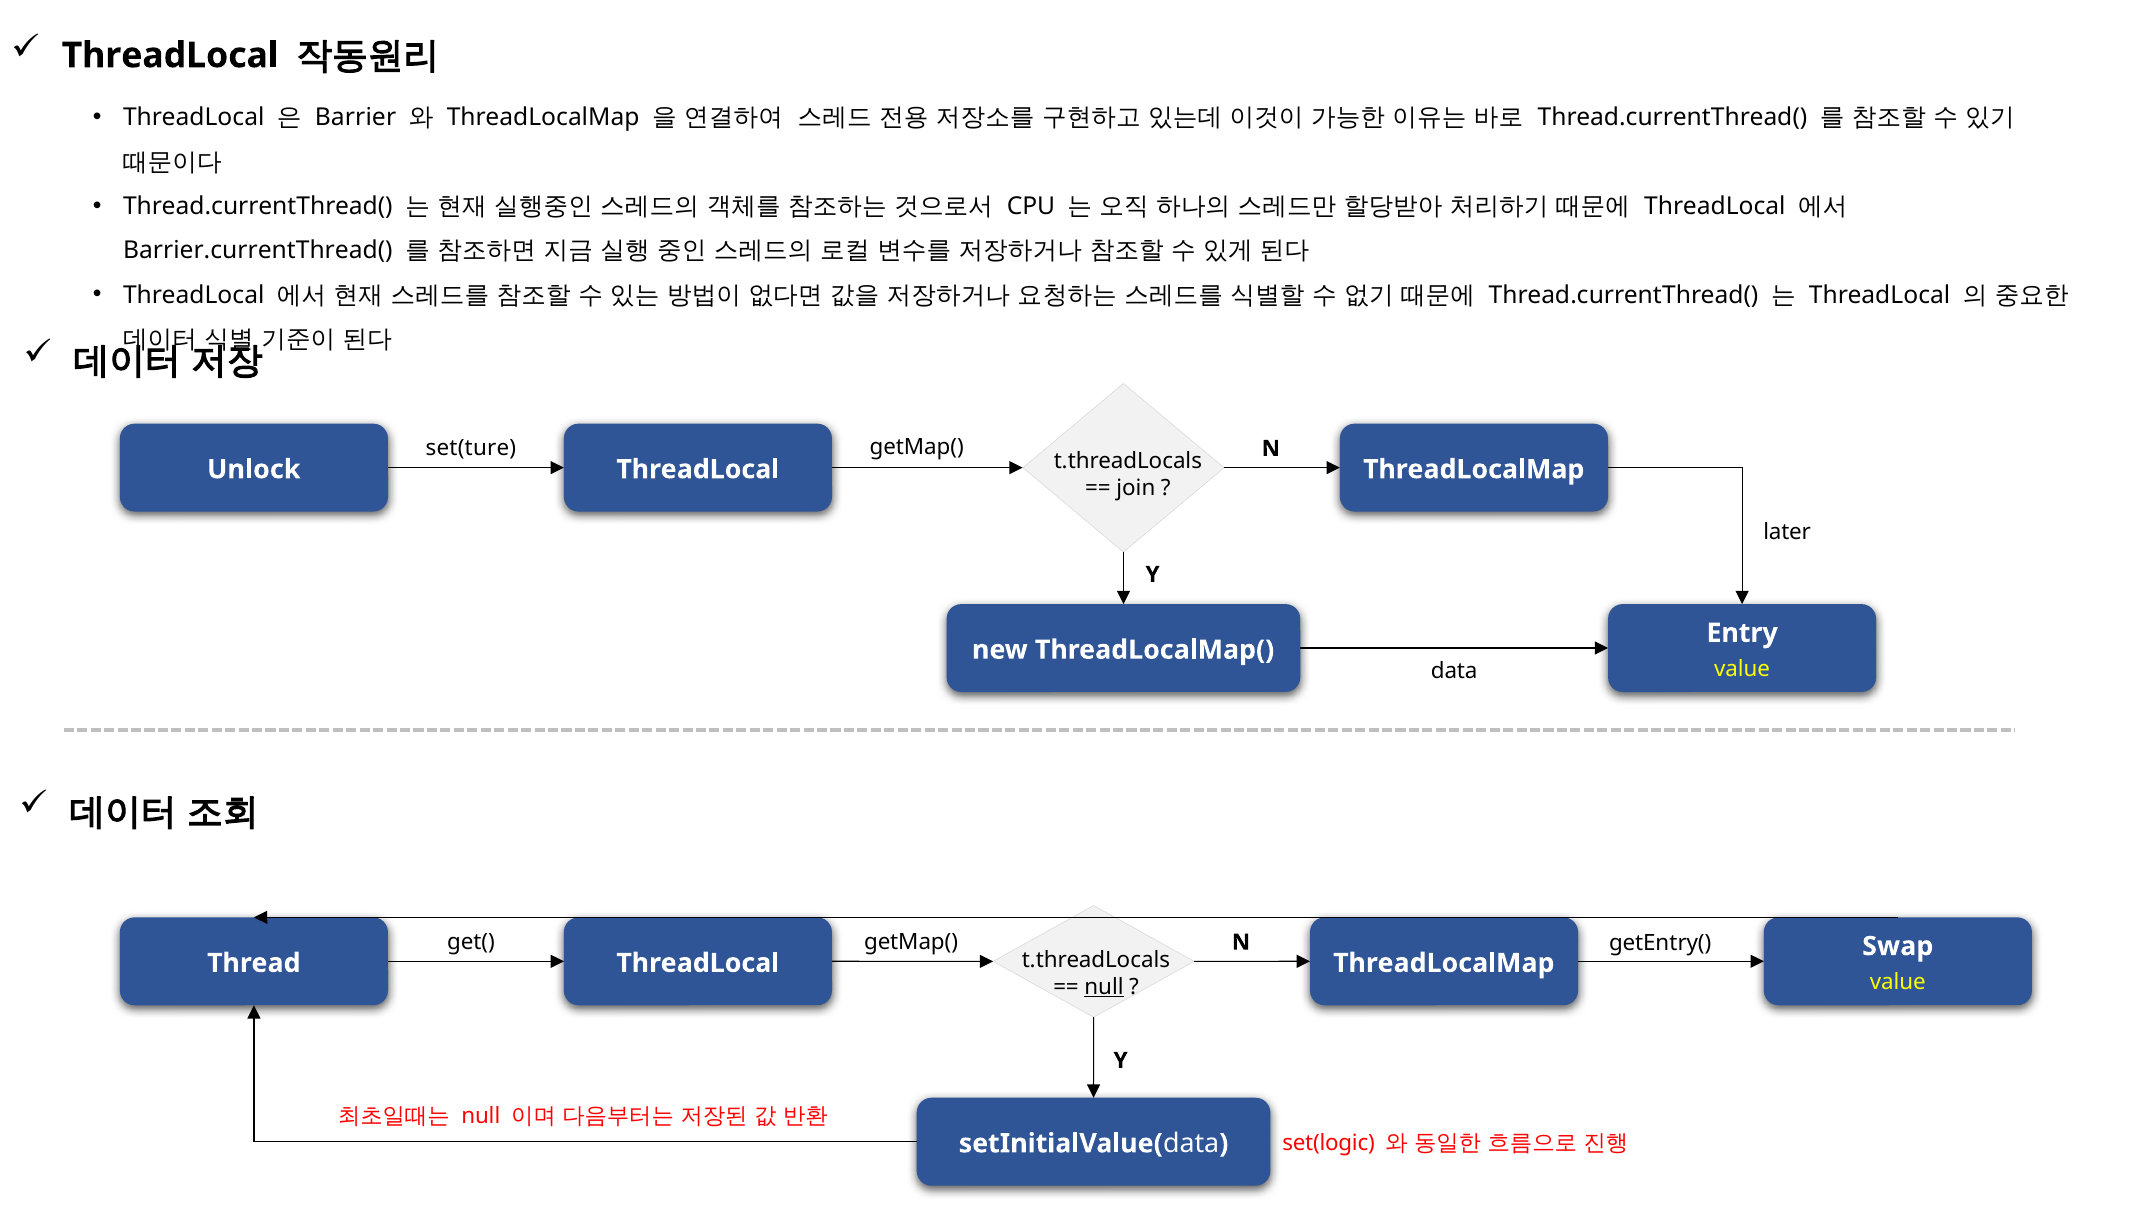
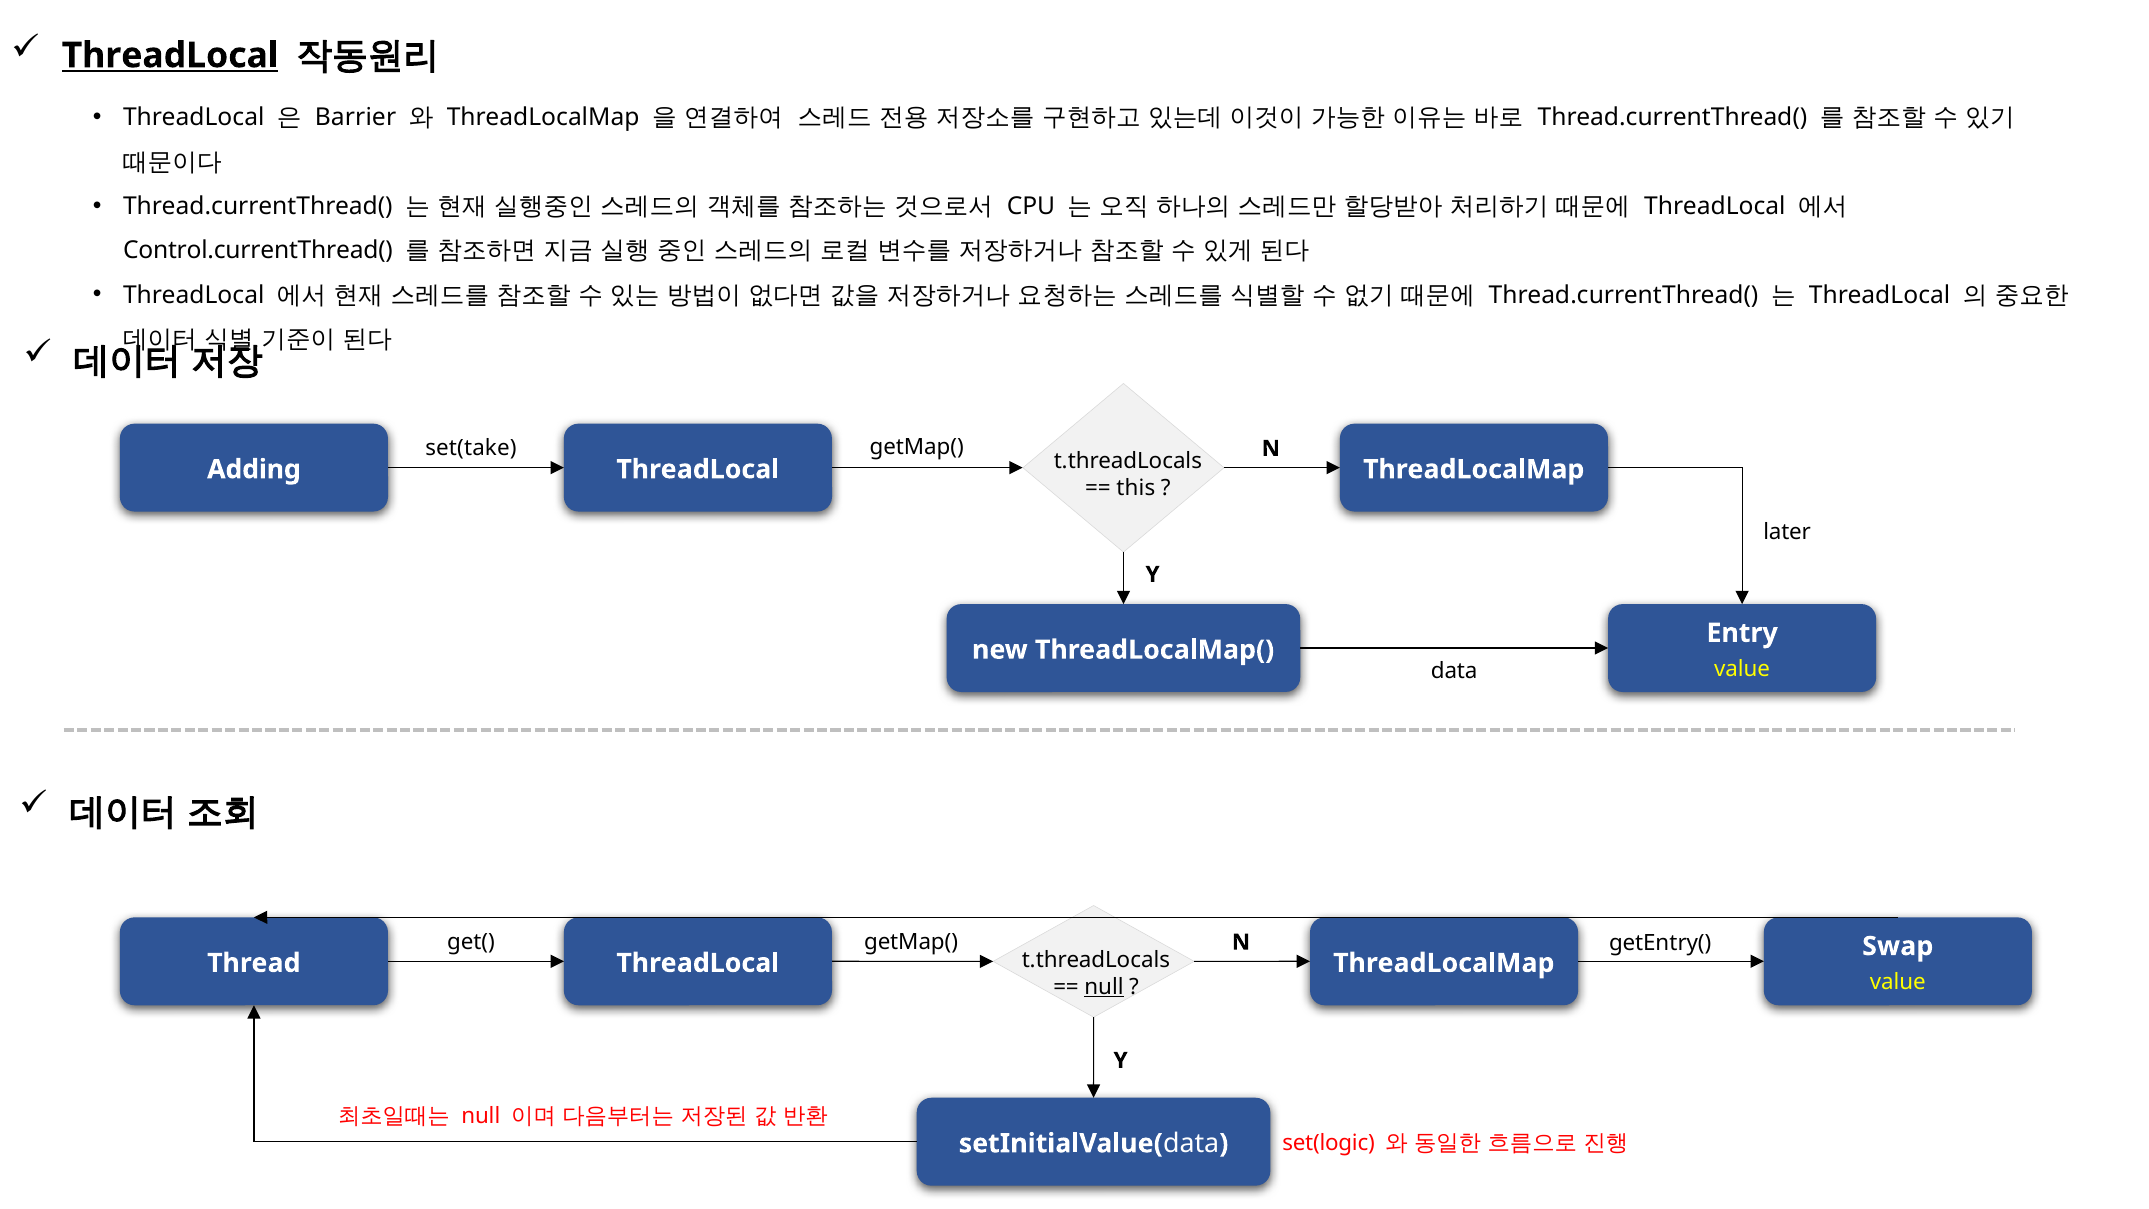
ThreadLocal at (170, 55) underline: none -> present
Barrier.currentThread(: Barrier.currentThread( -> Control.currentThread(
set(ture: set(ture -> set(take
Unlock: Unlock -> Adding
join: join -> this
